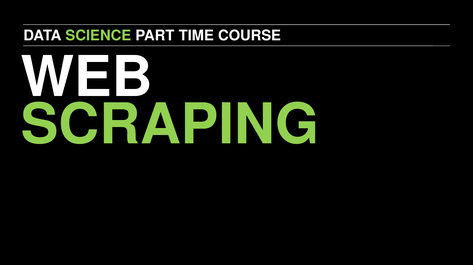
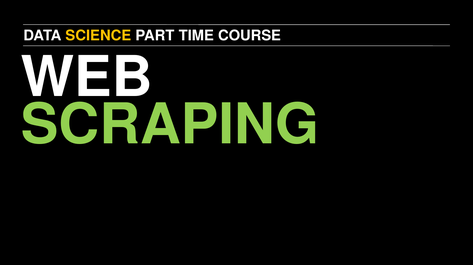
SCIENCE colour: light green -> yellow
